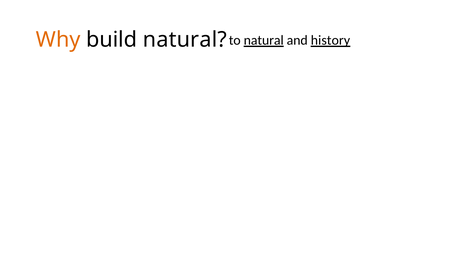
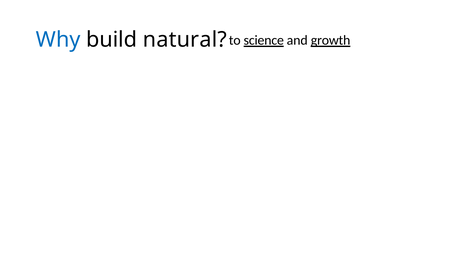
Why colour: orange -> blue
to natural: natural -> science
history: history -> growth
